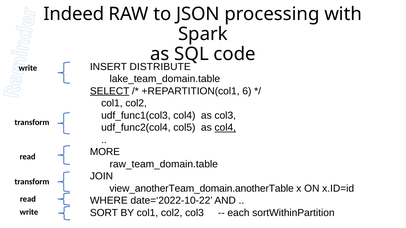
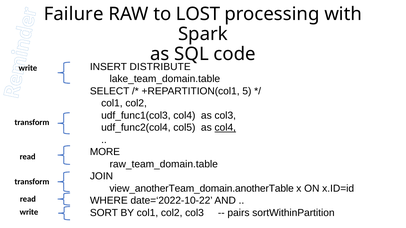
Indeed: Indeed -> Failure
JSON: JSON -> LOST
SELECT underline: present -> none
6: 6 -> 5
each: each -> pairs
